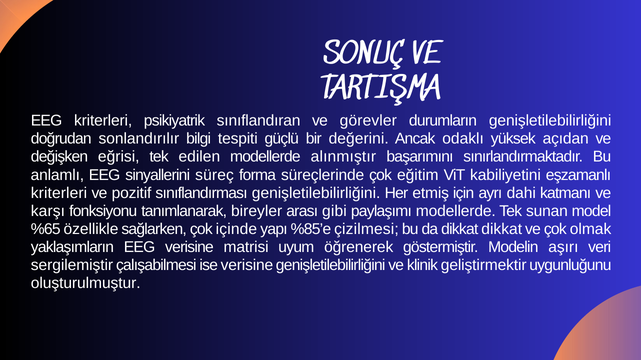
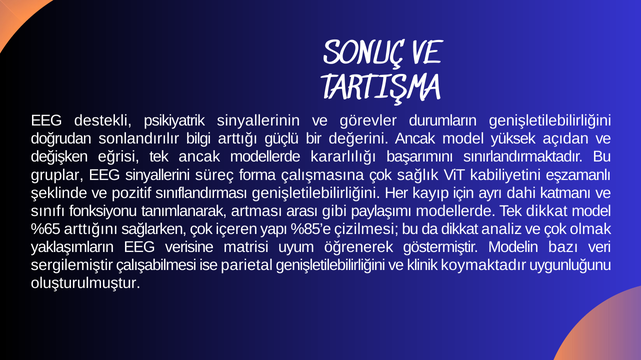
EEG kriterleri: kriterleri -> destekli
sınıflandıran: sınıflandıran -> sinyallerinin
tespiti: tespiti -> arttığı
Ancak odaklı: odaklı -> model
tek edilen: edilen -> ancak
alınmıştır: alınmıştır -> kararlılığı
anlamlı: anlamlı -> gruplar
süreçlerinde: süreçlerinde -> çalışmasına
eğitim: eğitim -> sağlık
kriterleri at (59, 193): kriterleri -> şeklinde
etmiş: etmiş -> kayıp
karşı: karşı -> sınıfı
bireyler: bireyler -> artması
Tek sunan: sunan -> dikkat
özellikle: özellikle -> arttığını
içinde: içinde -> içeren
dikkat dikkat: dikkat -> analiz
aşırı: aşırı -> bazı
ise verisine: verisine -> parietal
geliştirmektir: geliştirmektir -> koymaktadır
